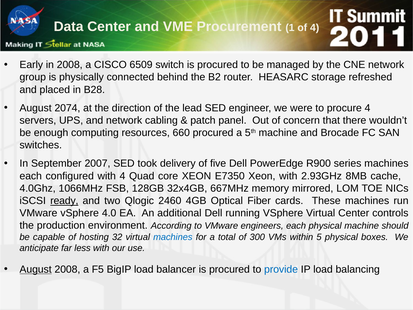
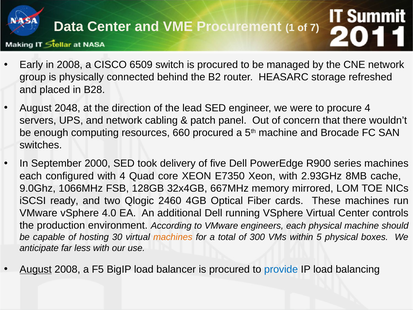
of 4: 4 -> 7
2074: 2074 -> 2048
2007: 2007 -> 2000
4.0Ghz: 4.0Ghz -> 9.0Ghz
ready underline: present -> none
32: 32 -> 30
machines at (173, 237) colour: blue -> orange
